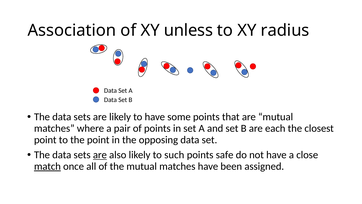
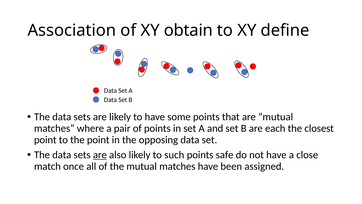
unless: unless -> obtain
radius: radius -> define
match underline: present -> none
